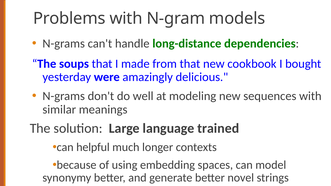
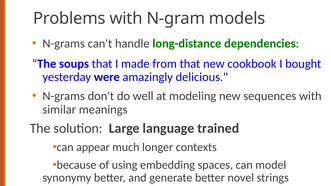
helpful: helpful -> appear
